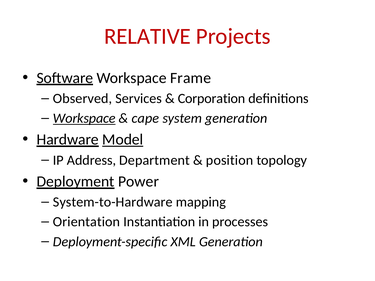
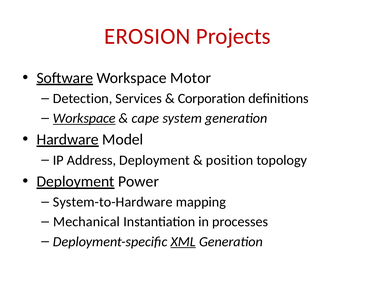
RELATIVE: RELATIVE -> EROSION
Frame: Frame -> Motor
Observed: Observed -> Detection
Model underline: present -> none
Address Department: Department -> Deployment
Orientation: Orientation -> Mechanical
XML underline: none -> present
